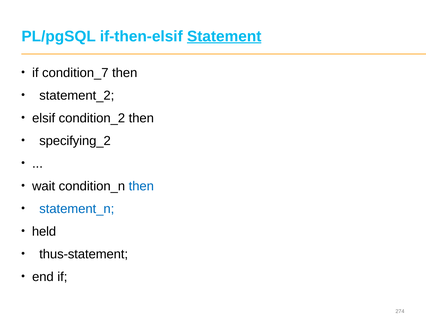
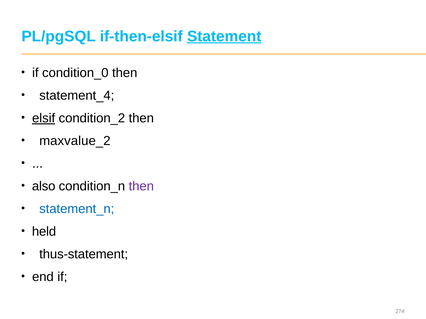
condition_7: condition_7 -> condition_0
statement_2: statement_2 -> statement_4
elsif underline: none -> present
specifying_2: specifying_2 -> maxvalue_2
wait: wait -> also
then at (141, 187) colour: blue -> purple
